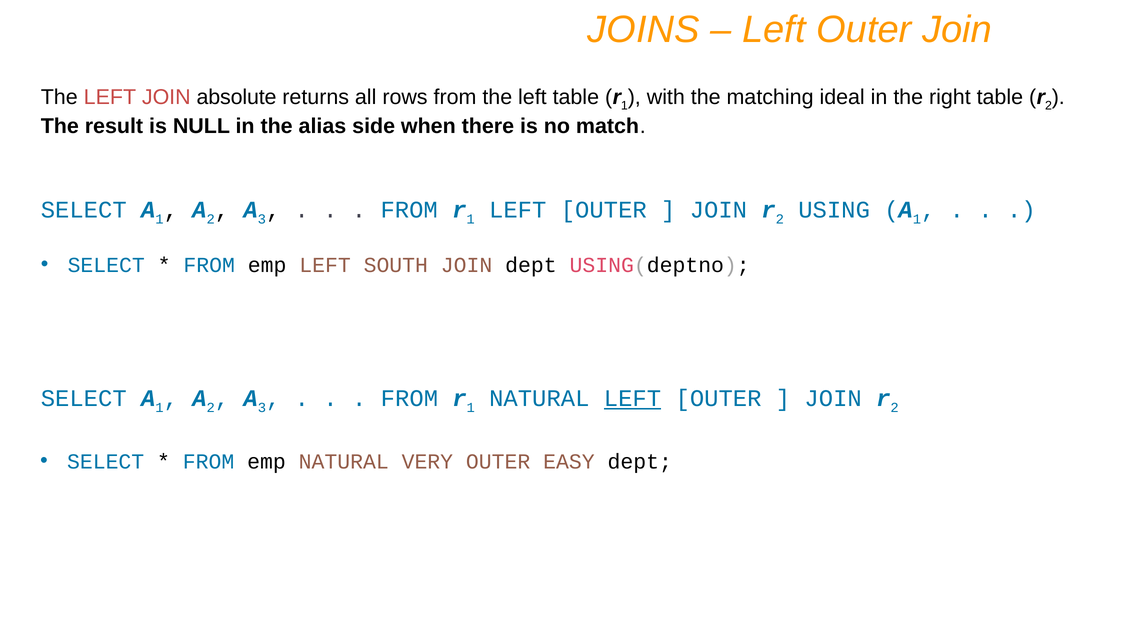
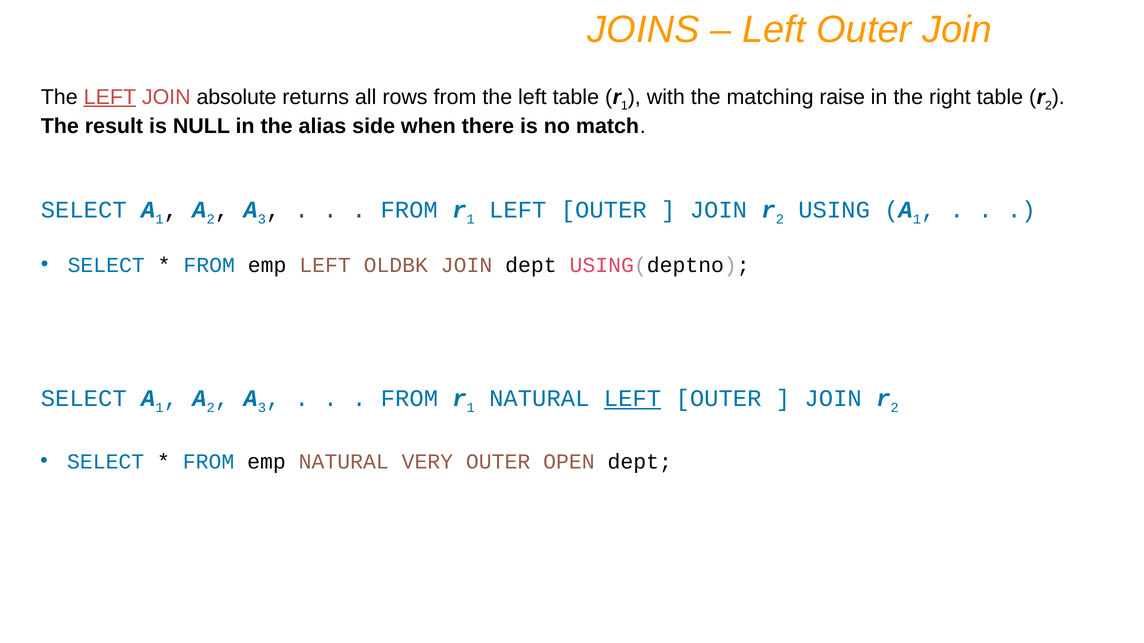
LEFT at (110, 97) underline: none -> present
ideal: ideal -> raise
SOUTH: SOUTH -> OLDBK
EASY: EASY -> OPEN
